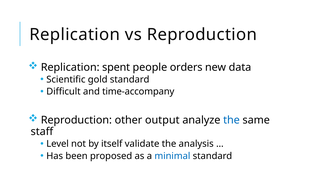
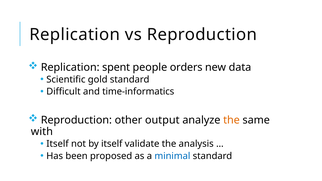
time-accompany: time-accompany -> time-informatics
the at (231, 120) colour: blue -> orange
staff: staff -> with
Level at (58, 144): Level -> Itself
